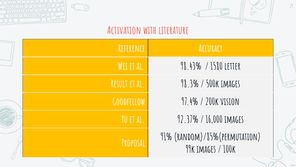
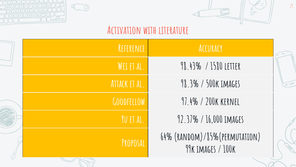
Result: Result -> Attack
vision: vision -> kernel
91%: 91% -> 64%
